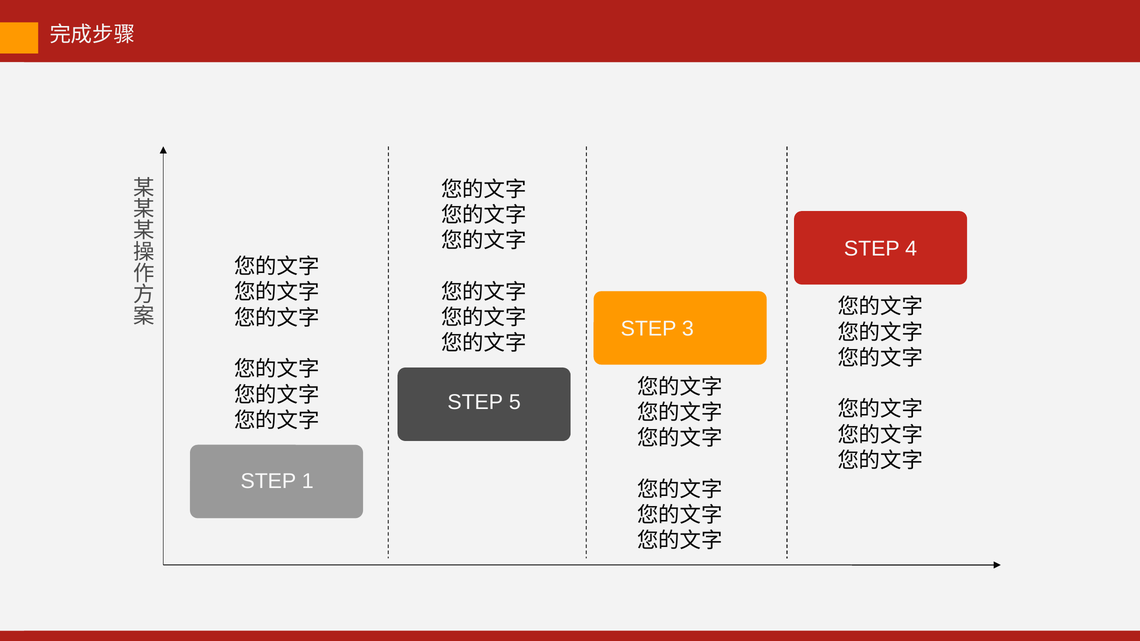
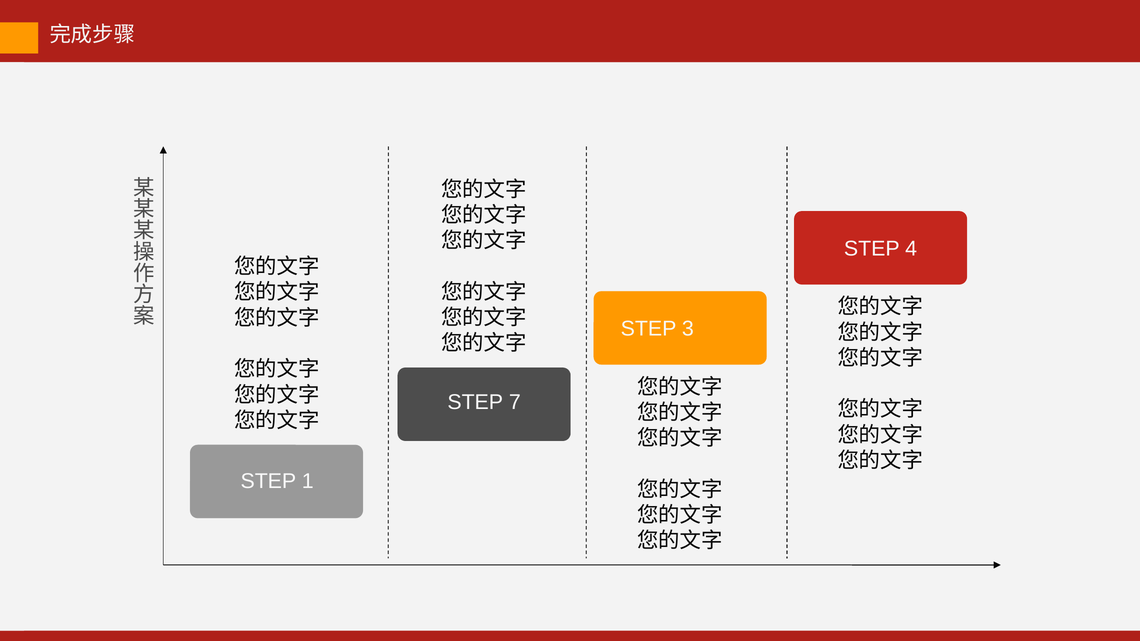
5: 5 -> 7
